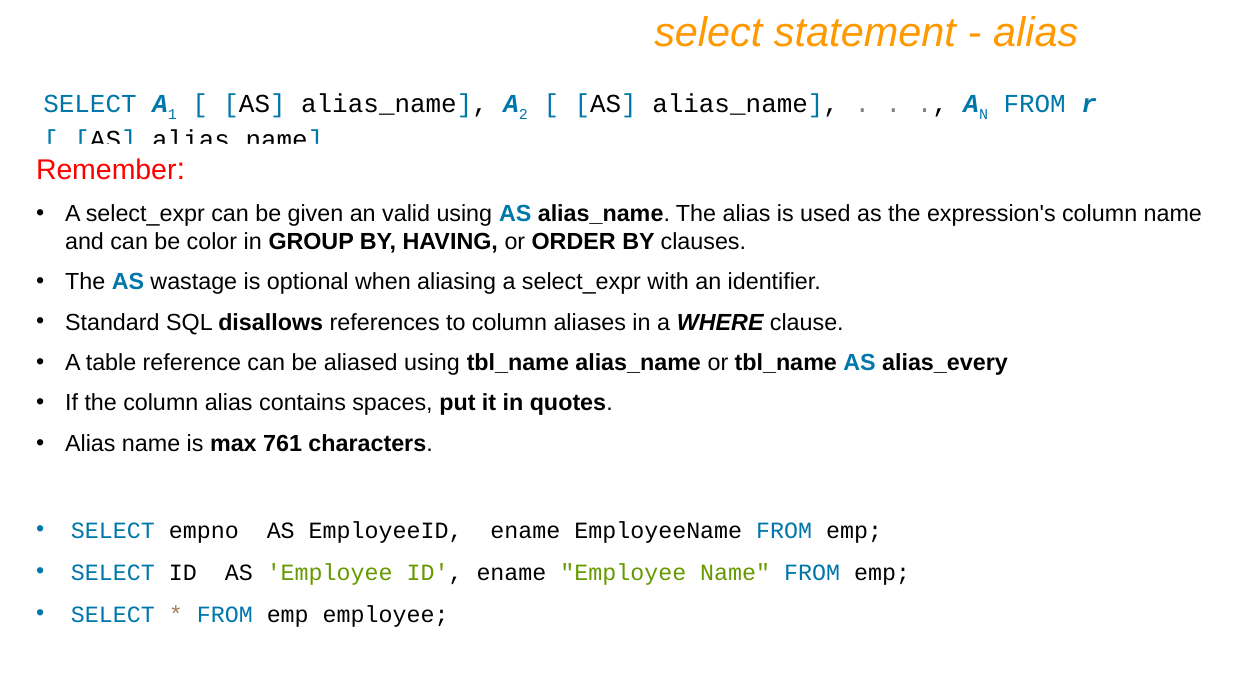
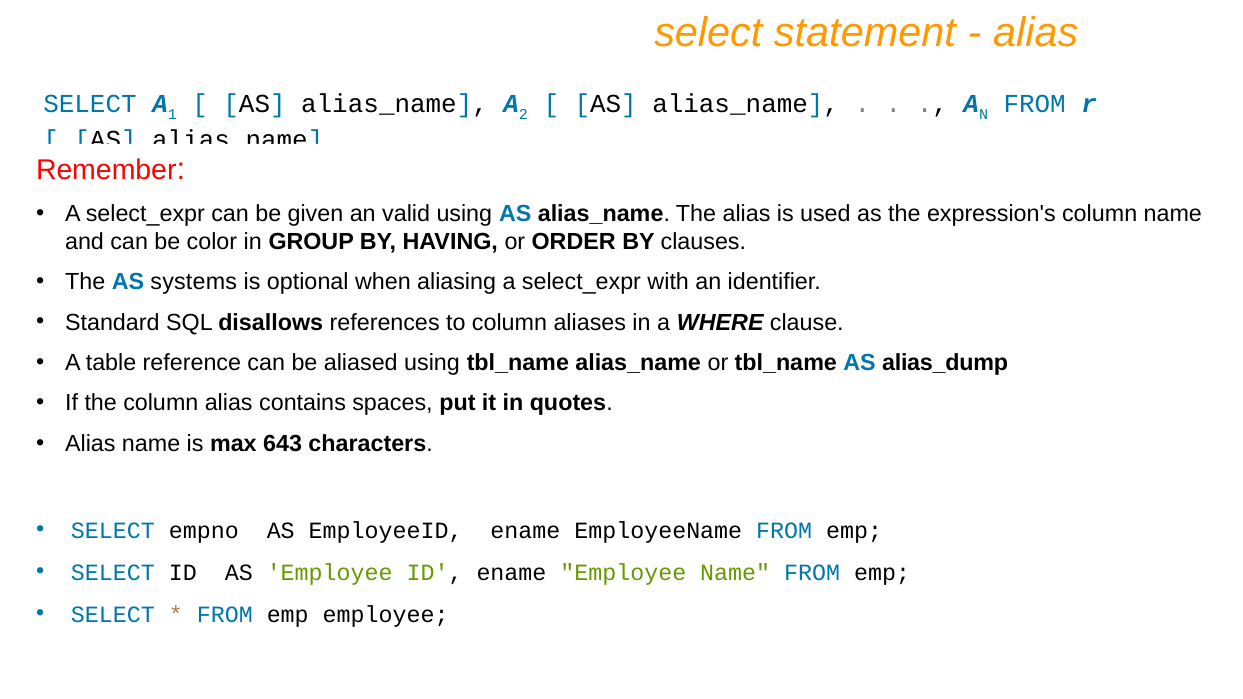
wastage: wastage -> systems
alias_every: alias_every -> alias_dump
761: 761 -> 643
